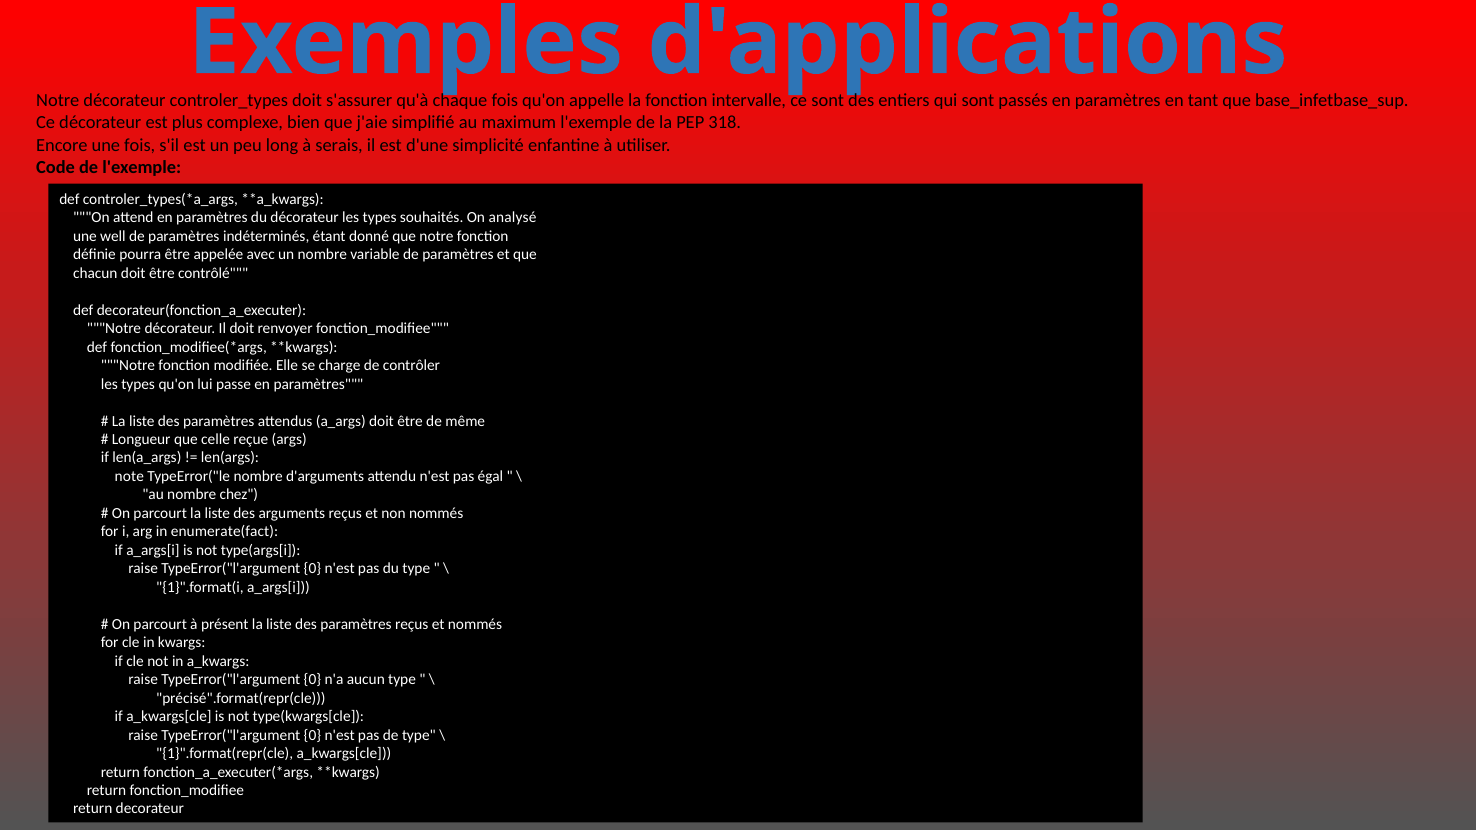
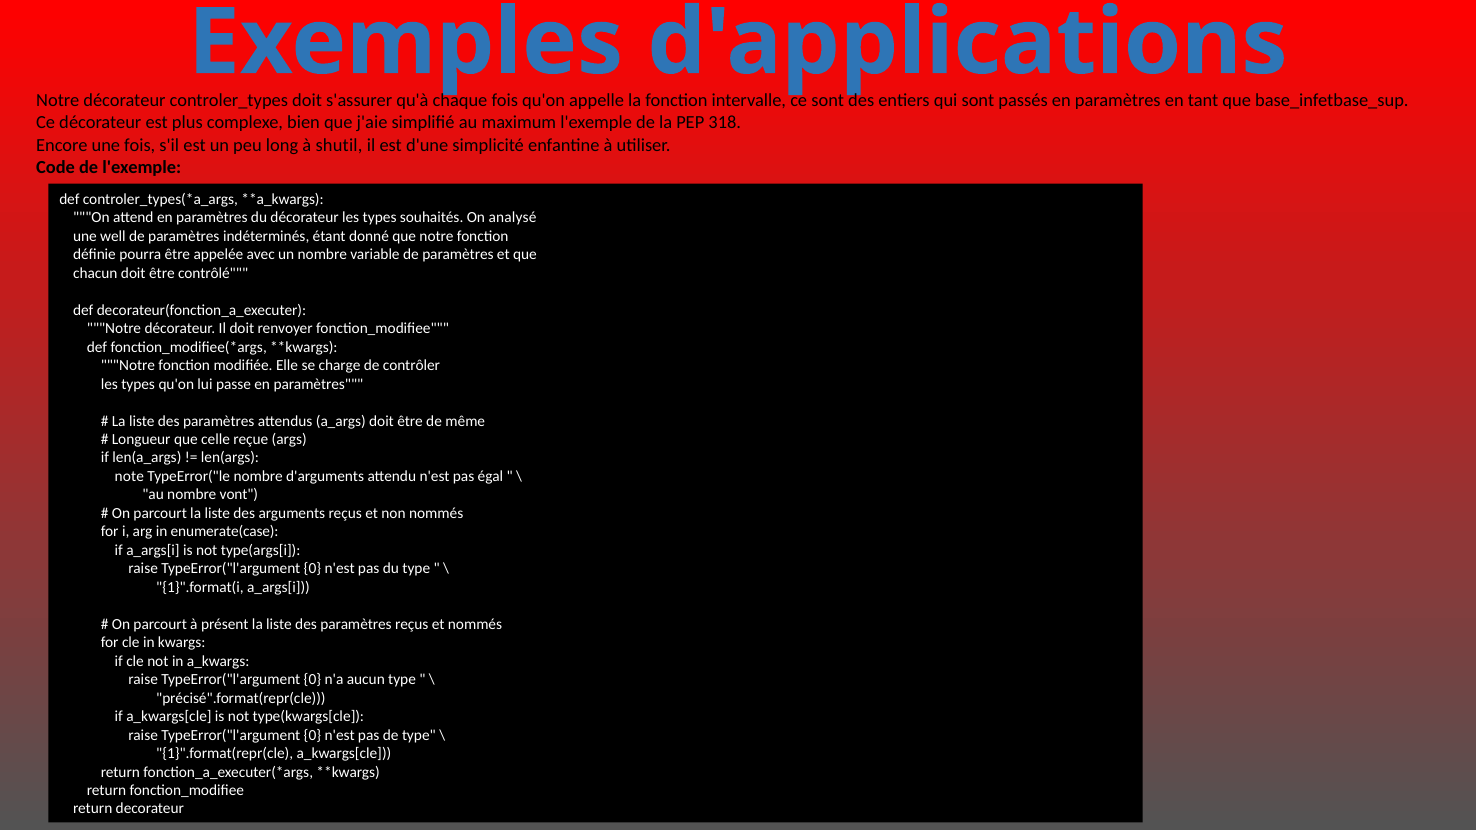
serais: serais -> shutil
chez: chez -> vont
enumerate(fact: enumerate(fact -> enumerate(case
